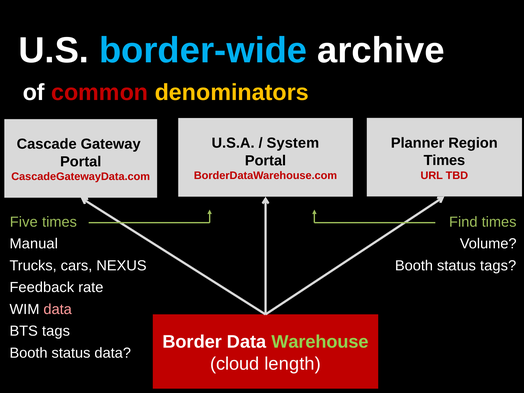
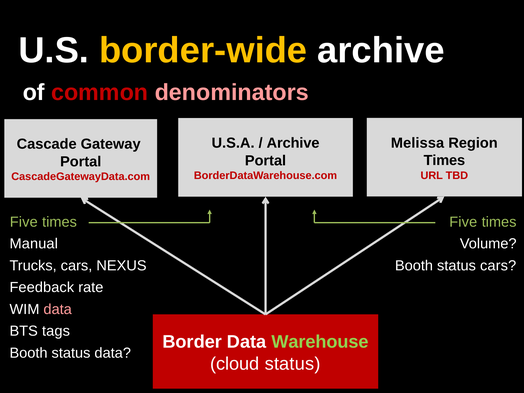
border-wide colour: light blue -> yellow
denominators colour: yellow -> pink
Planner: Planner -> Melissa
System at (293, 143): System -> Archive
Find at (463, 222): Find -> Five
status tags: tags -> cars
cloud length: length -> status
